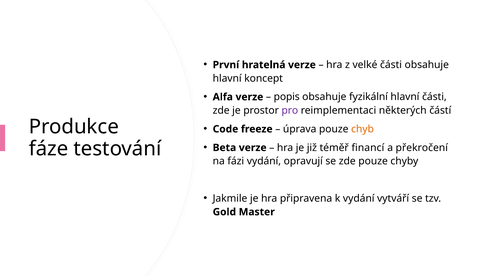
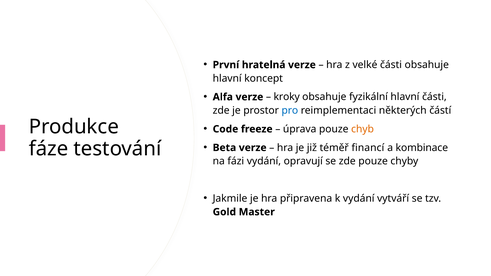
popis: popis -> kroky
pro colour: purple -> blue
překročení: překročení -> kombinace
